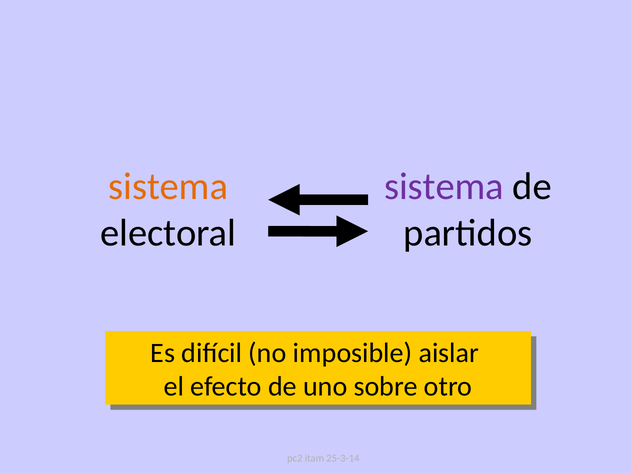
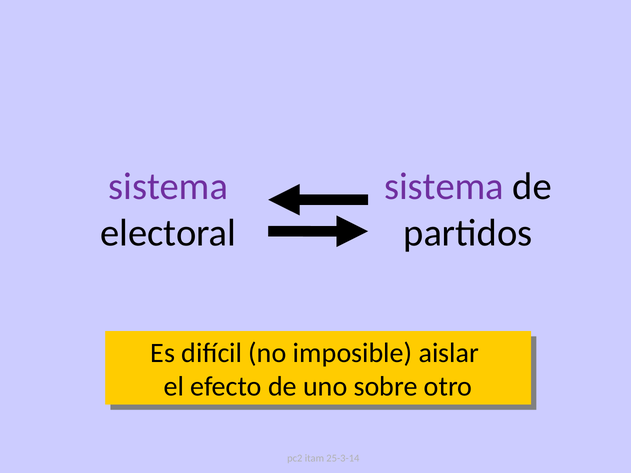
sistema at (168, 187) colour: orange -> purple
